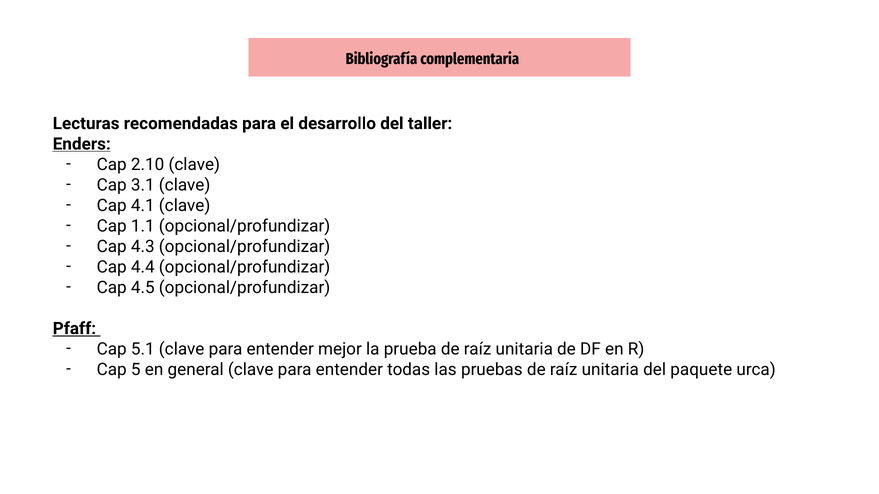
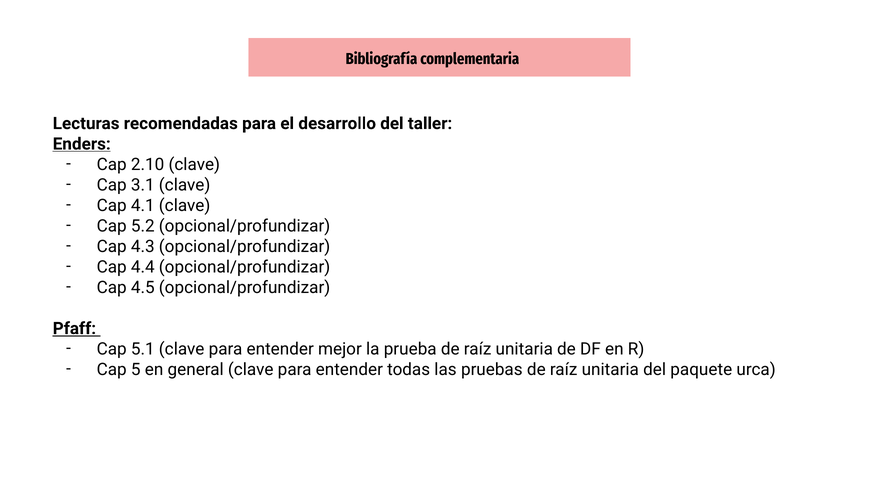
1.1: 1.1 -> 5.2
